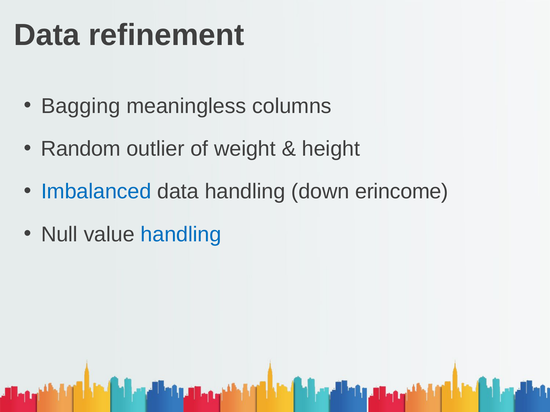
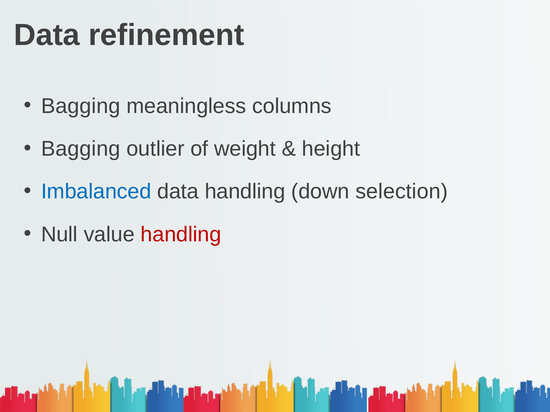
Random at (81, 149): Random -> Bagging
erincome: erincome -> selection
handling at (181, 235) colour: blue -> red
